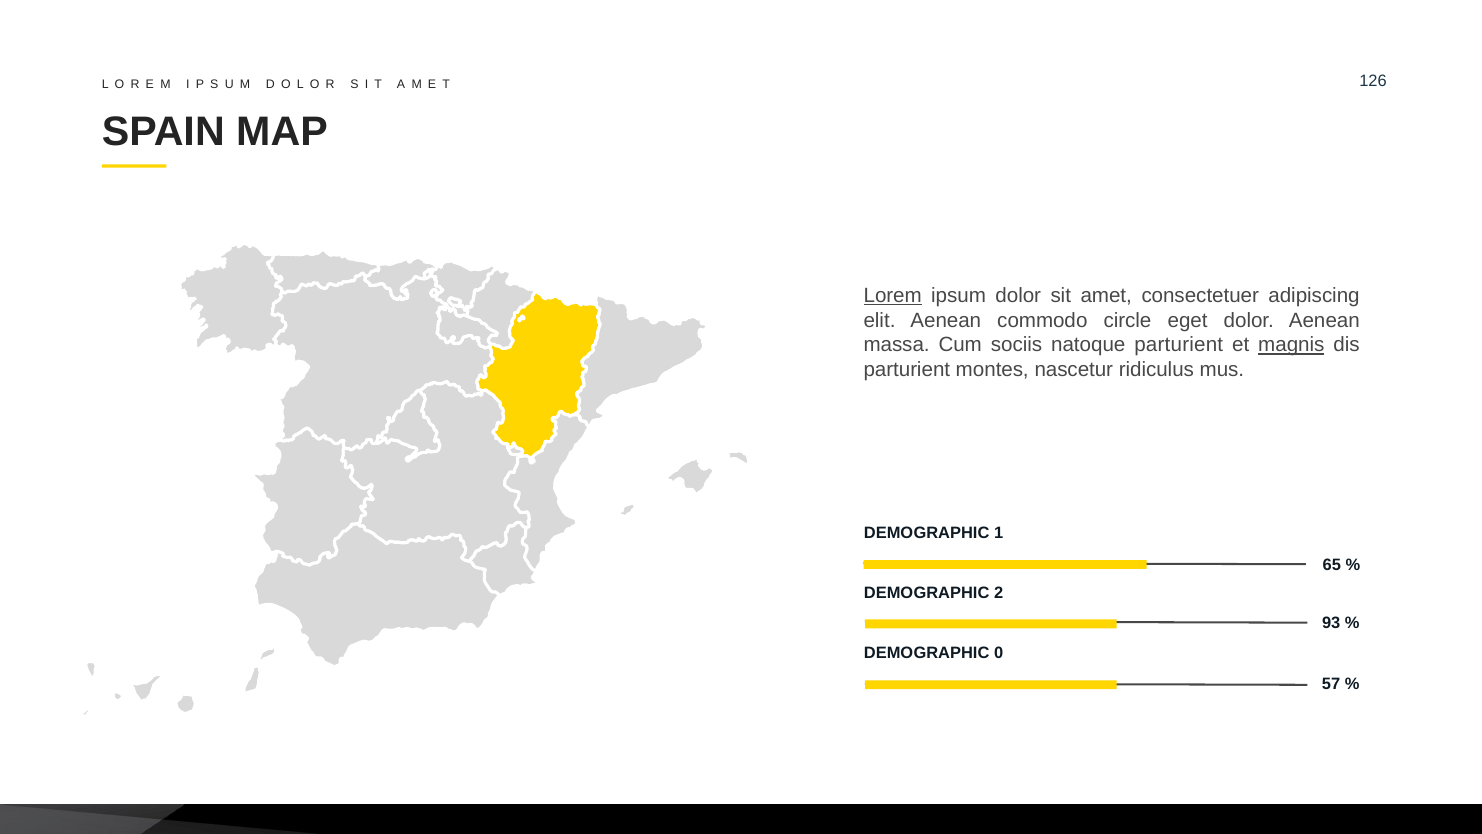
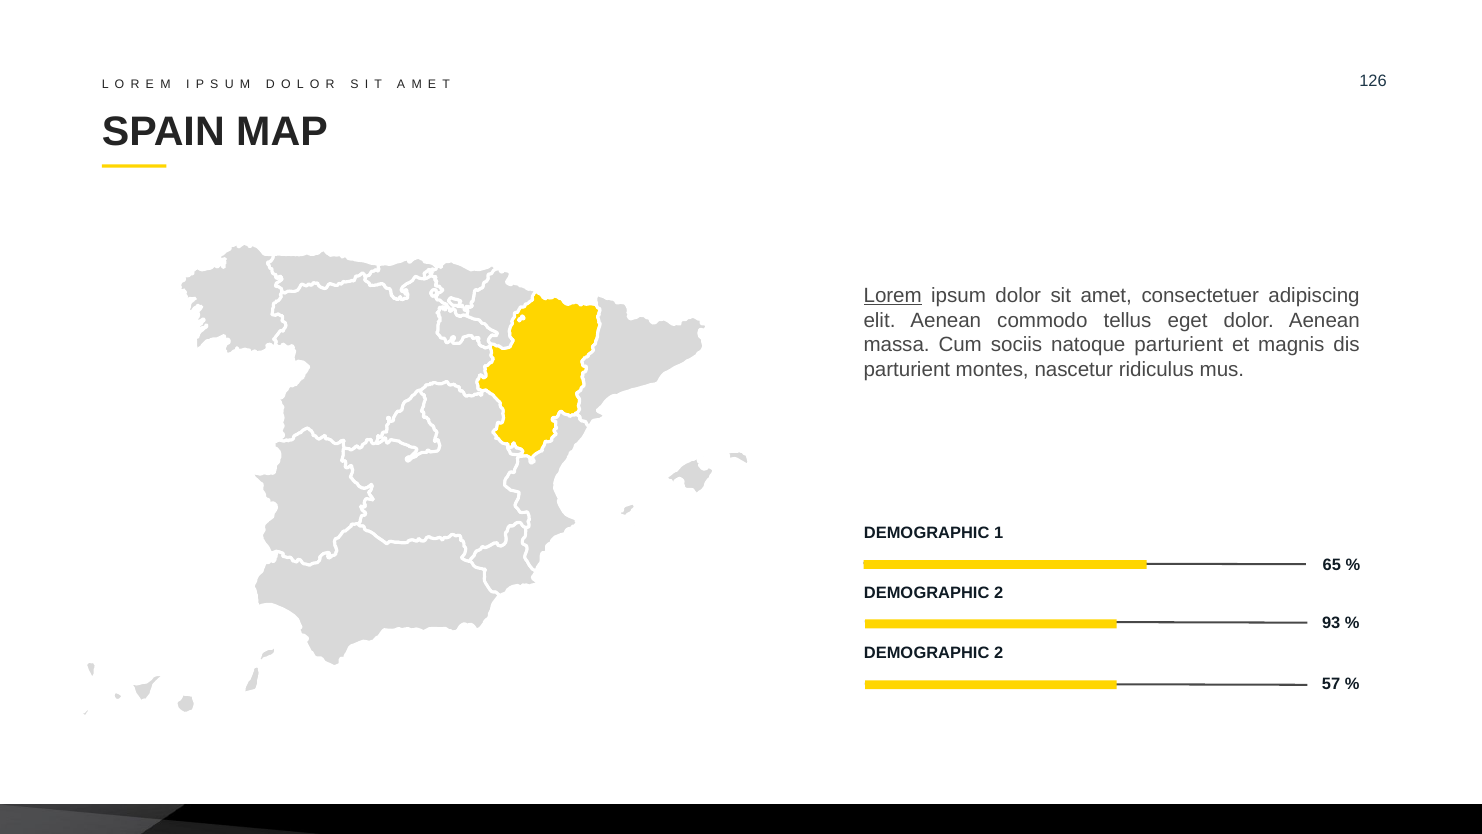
circle: circle -> tellus
magnis underline: present -> none
0 at (999, 653): 0 -> 2
